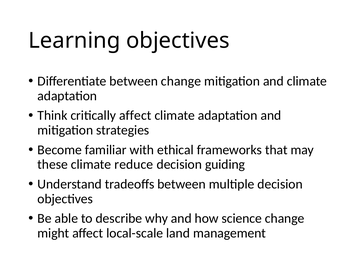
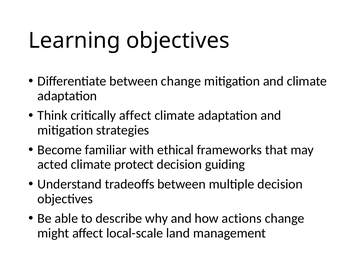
these: these -> acted
reduce: reduce -> protect
science: science -> actions
